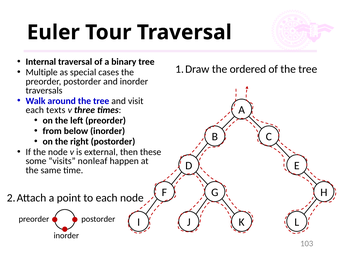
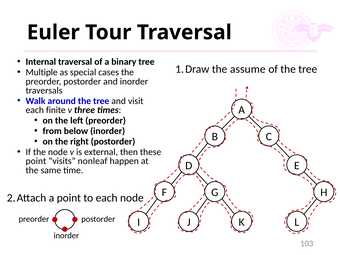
ordered: ordered -> assume
texts: texts -> finite
some at (36, 161): some -> point
